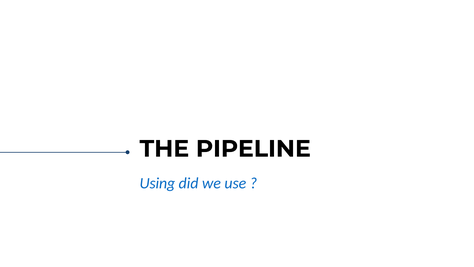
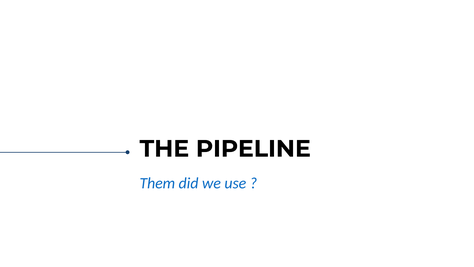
Using: Using -> Them
